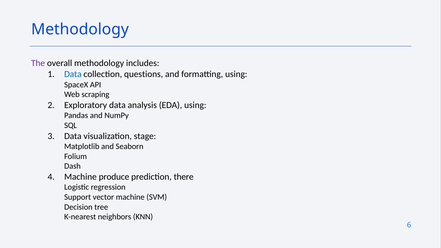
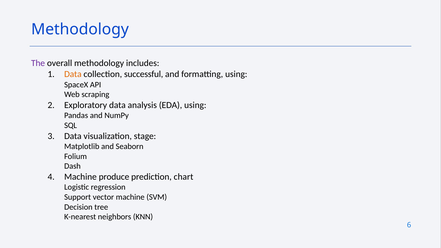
Data at (73, 74) colour: blue -> orange
questions: questions -> successful
there: there -> chart
